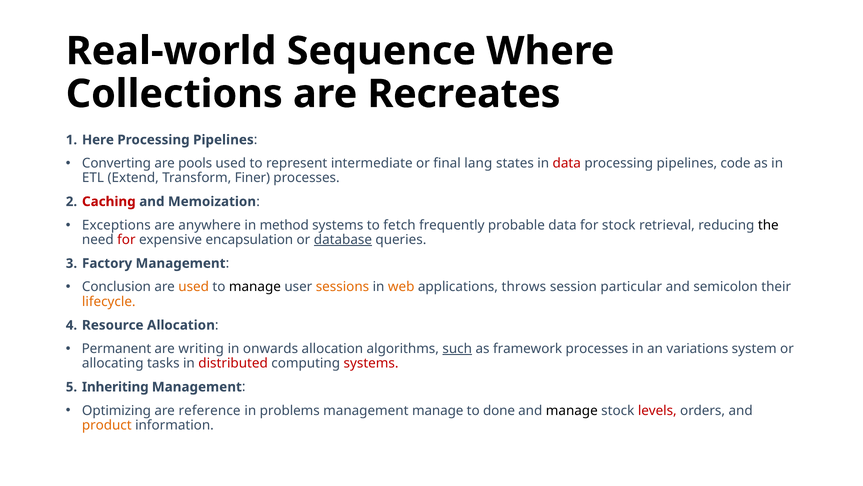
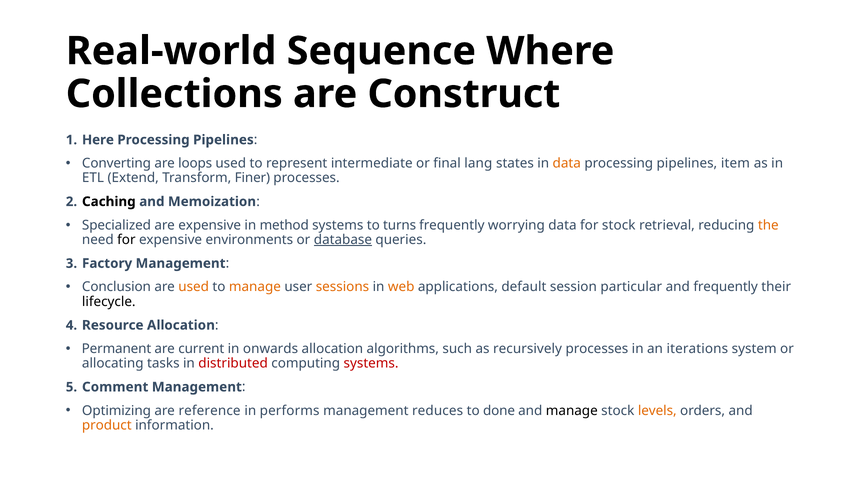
Recreates: Recreates -> Construct
pools: pools -> loops
data at (567, 163) colour: red -> orange
code: code -> item
Caching colour: red -> black
Exceptions: Exceptions -> Specialized
are anywhere: anywhere -> expensive
fetch: fetch -> turns
probable: probable -> worrying
the colour: black -> orange
for at (126, 240) colour: red -> black
encapsulation: encapsulation -> environments
manage at (255, 287) colour: black -> orange
throws: throws -> default
and semicolon: semicolon -> frequently
lifecycle colour: orange -> black
writing: writing -> current
such underline: present -> none
framework: framework -> recursively
variations: variations -> iterations
Inheriting: Inheriting -> Comment
problems: problems -> performs
management manage: manage -> reduces
levels colour: red -> orange
